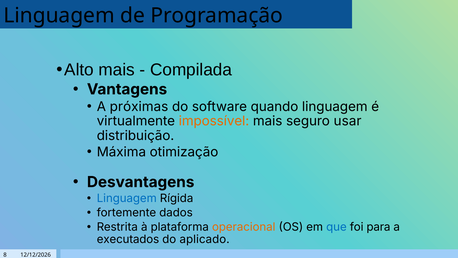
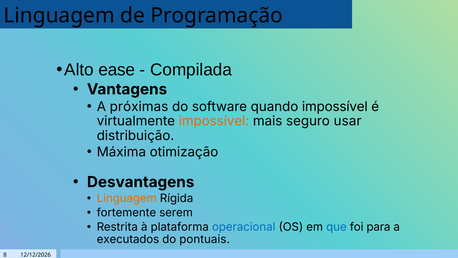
Alto mais: mais -> ease
quando linguagem: linguagem -> impossível
Linguagem at (127, 198) colour: blue -> orange
dados: dados -> serem
operacional colour: orange -> blue
aplicado: aplicado -> pontuais
